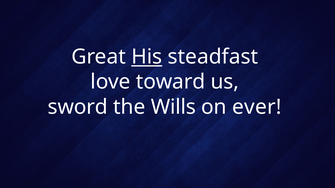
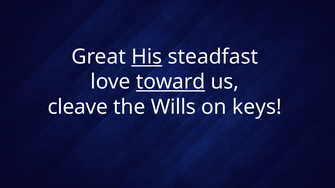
toward underline: none -> present
sword: sword -> cleave
ever: ever -> keys
